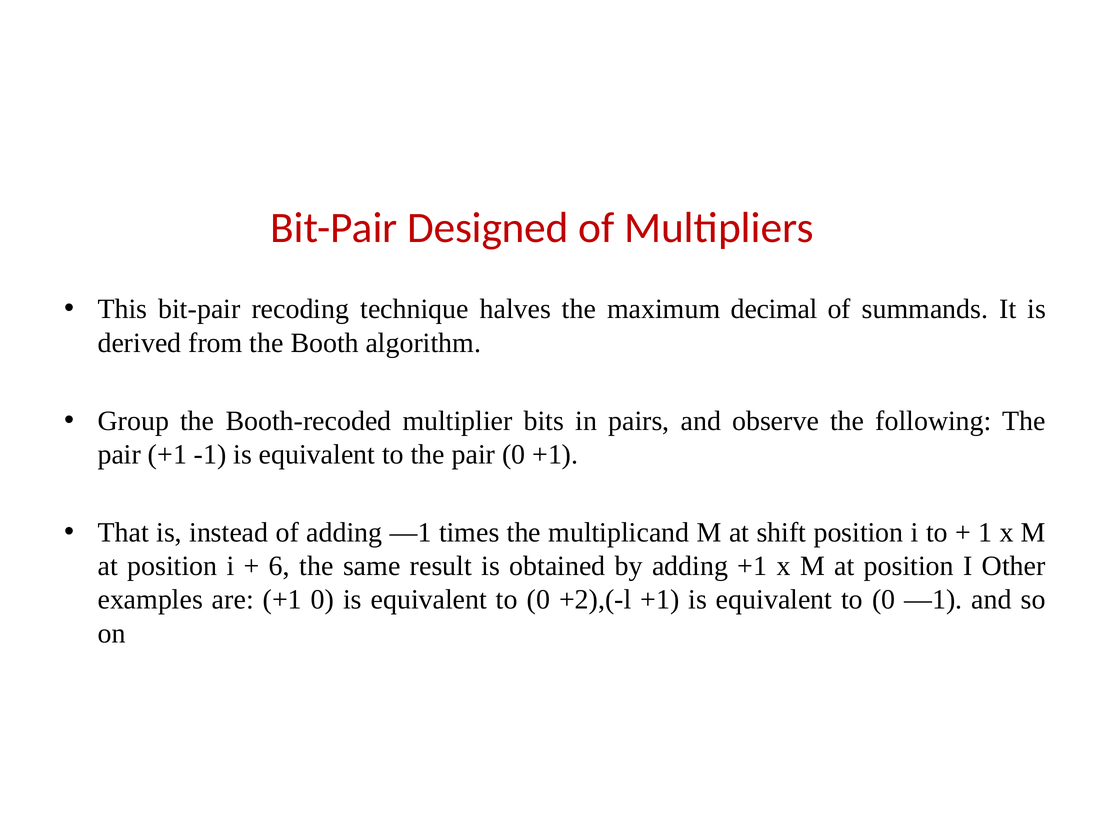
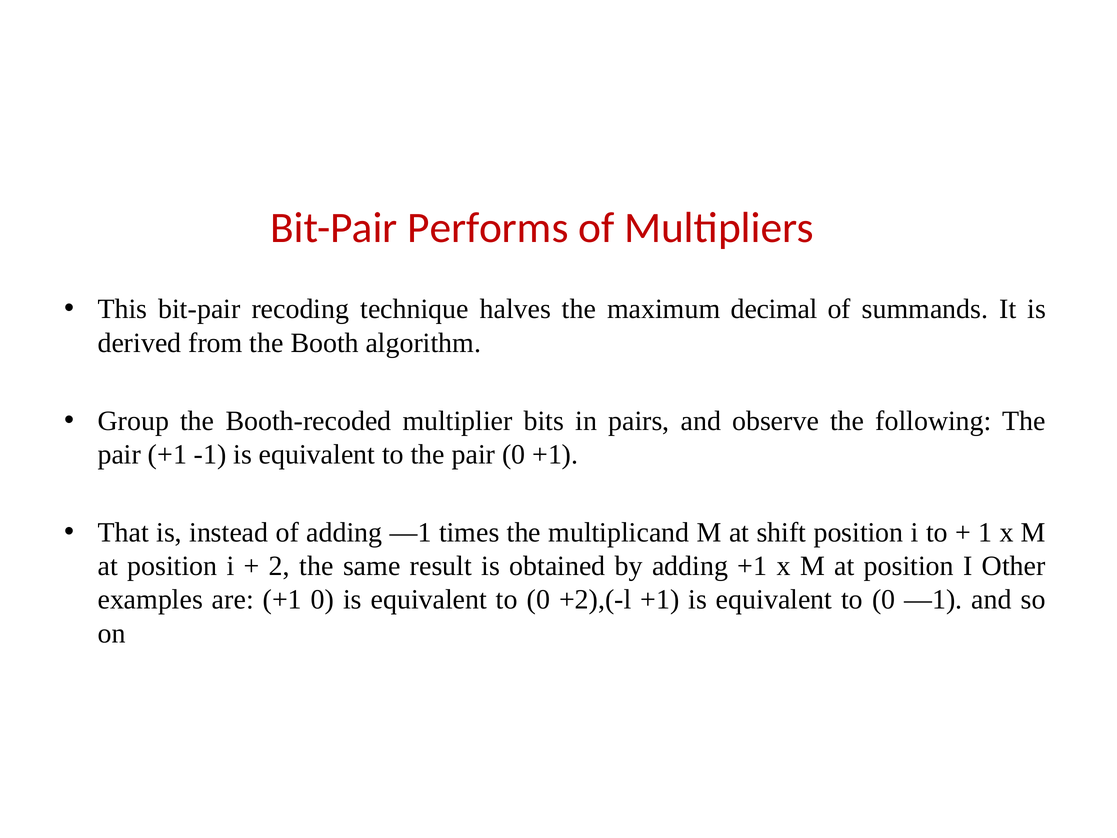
Designed: Designed -> Performs
6: 6 -> 2
